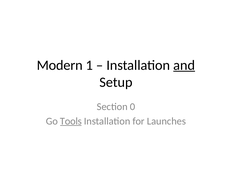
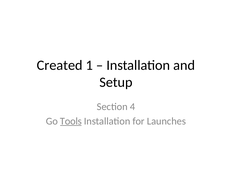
Modern: Modern -> Created
and underline: present -> none
0: 0 -> 4
